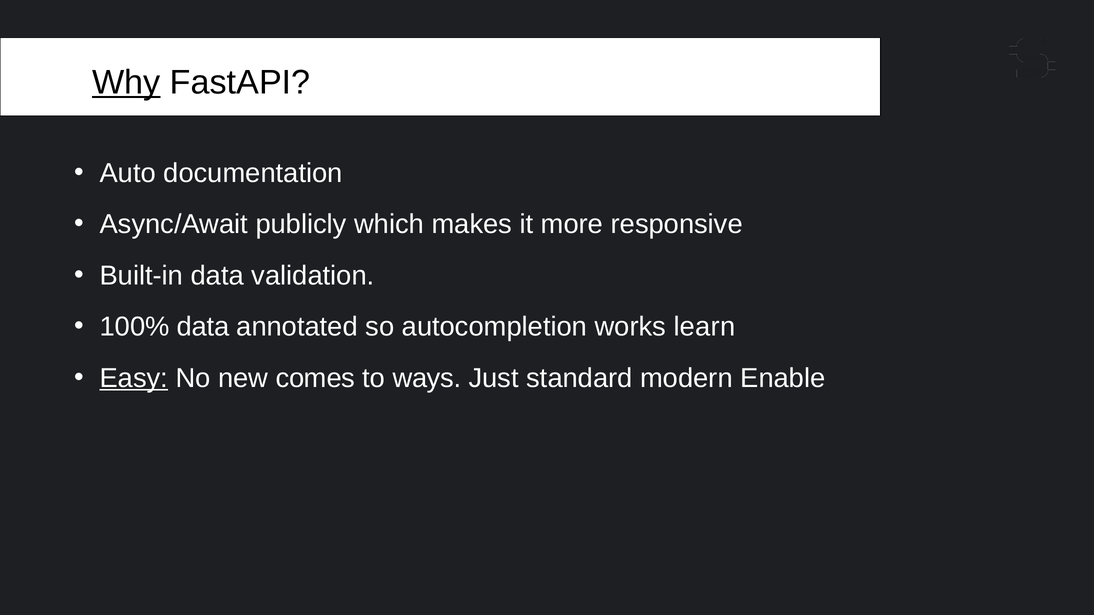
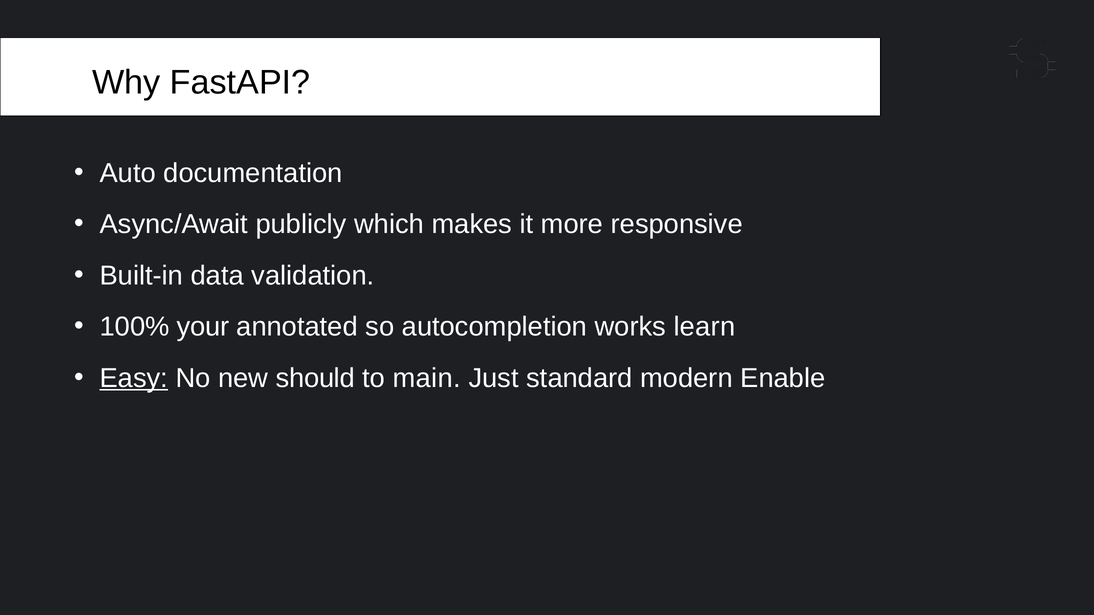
Why underline: present -> none
100% data: data -> your
comes: comes -> should
ways: ways -> main
